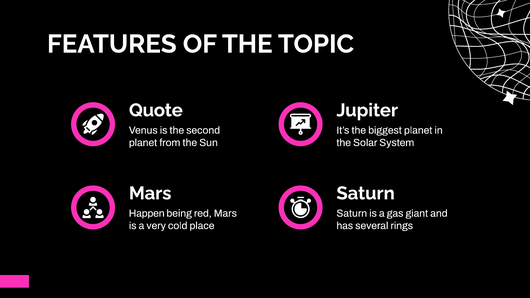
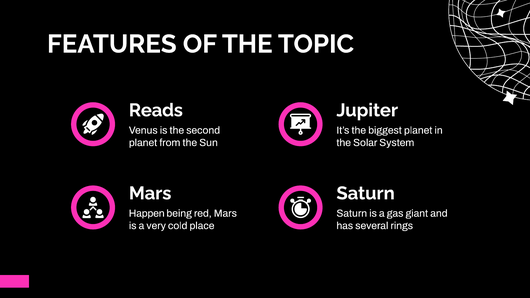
Quote: Quote -> Reads
